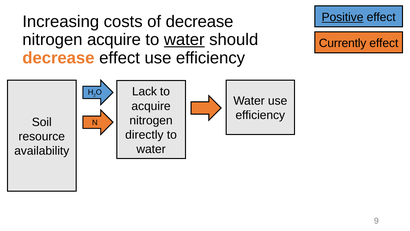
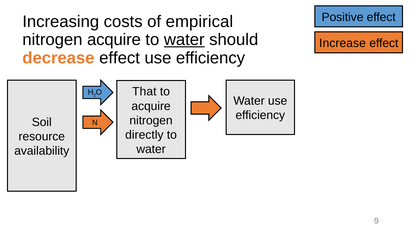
Positive underline: present -> none
of decrease: decrease -> empirical
Currently: Currently -> Increase
Lack: Lack -> That
